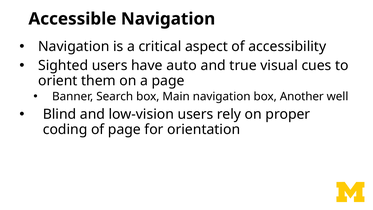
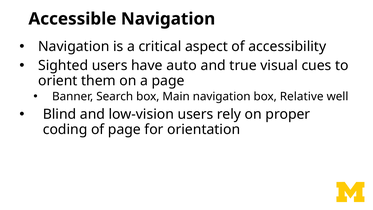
Another: Another -> Relative
